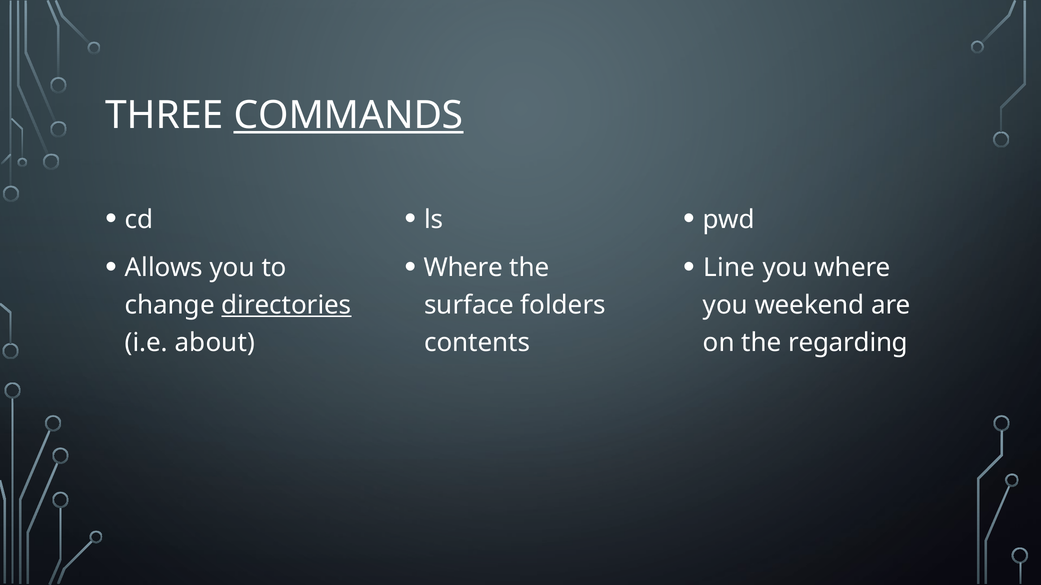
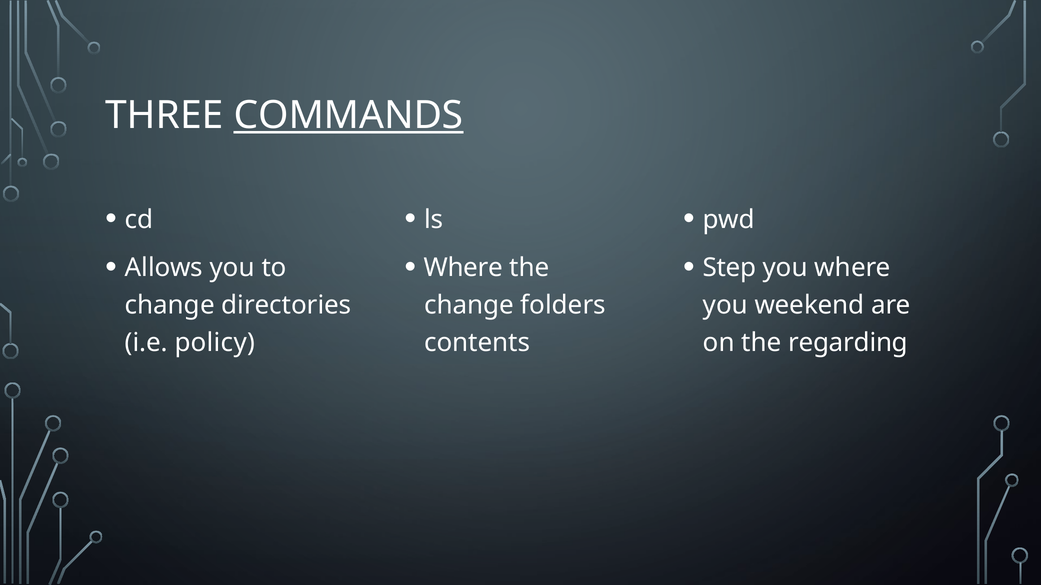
Line: Line -> Step
directories underline: present -> none
surface at (469, 305): surface -> change
about: about -> policy
